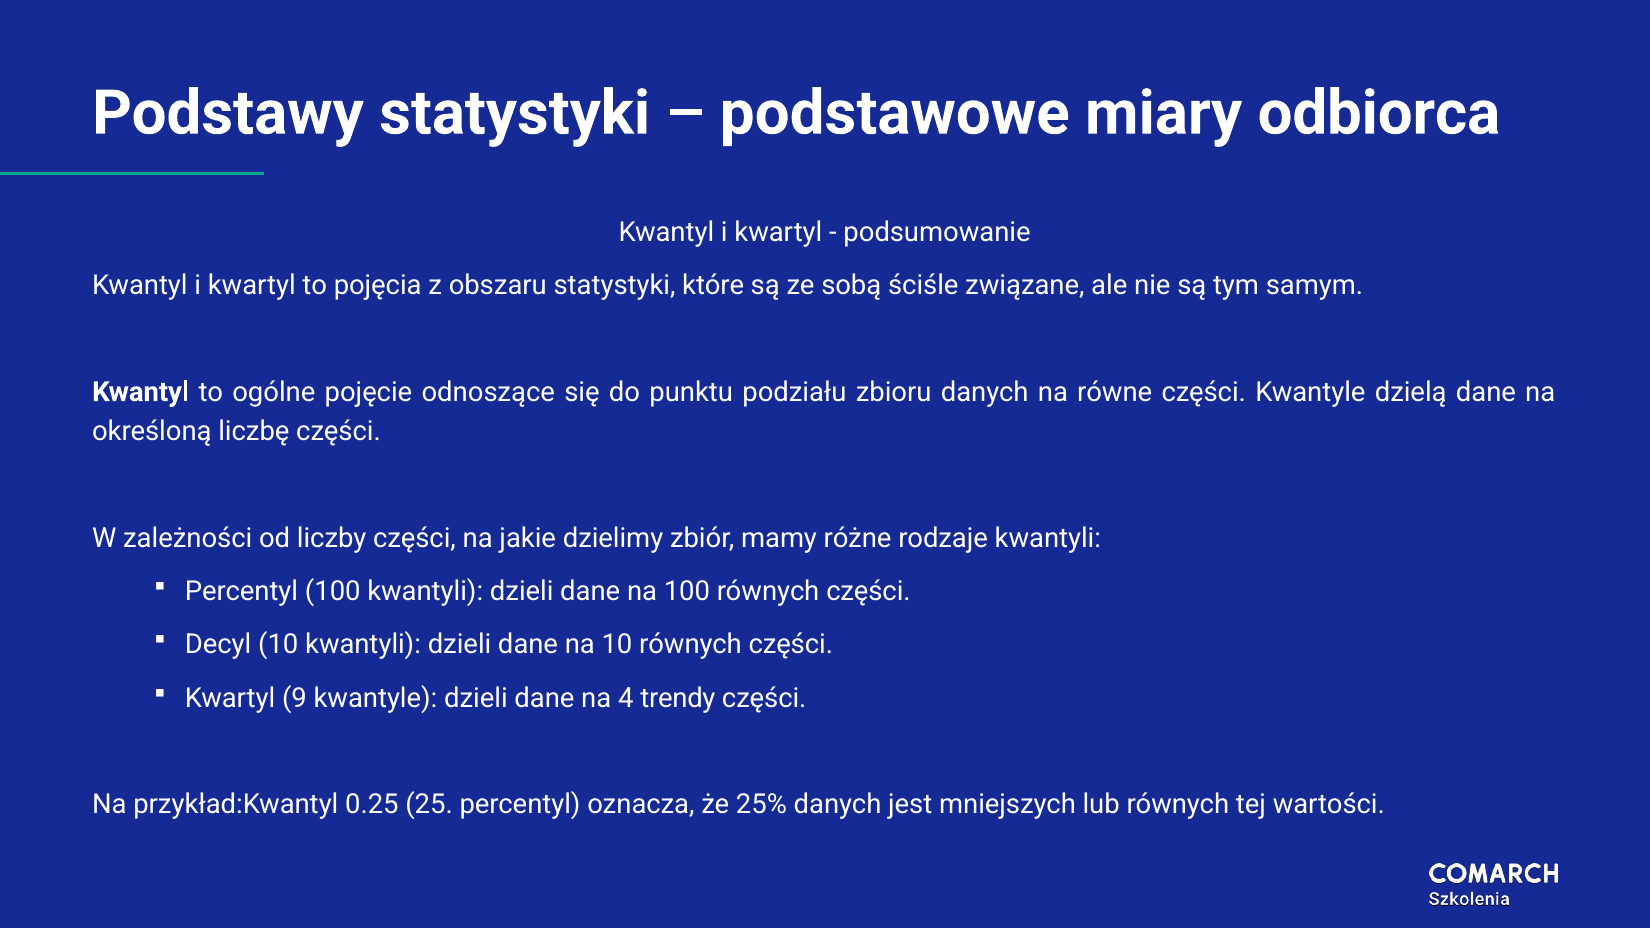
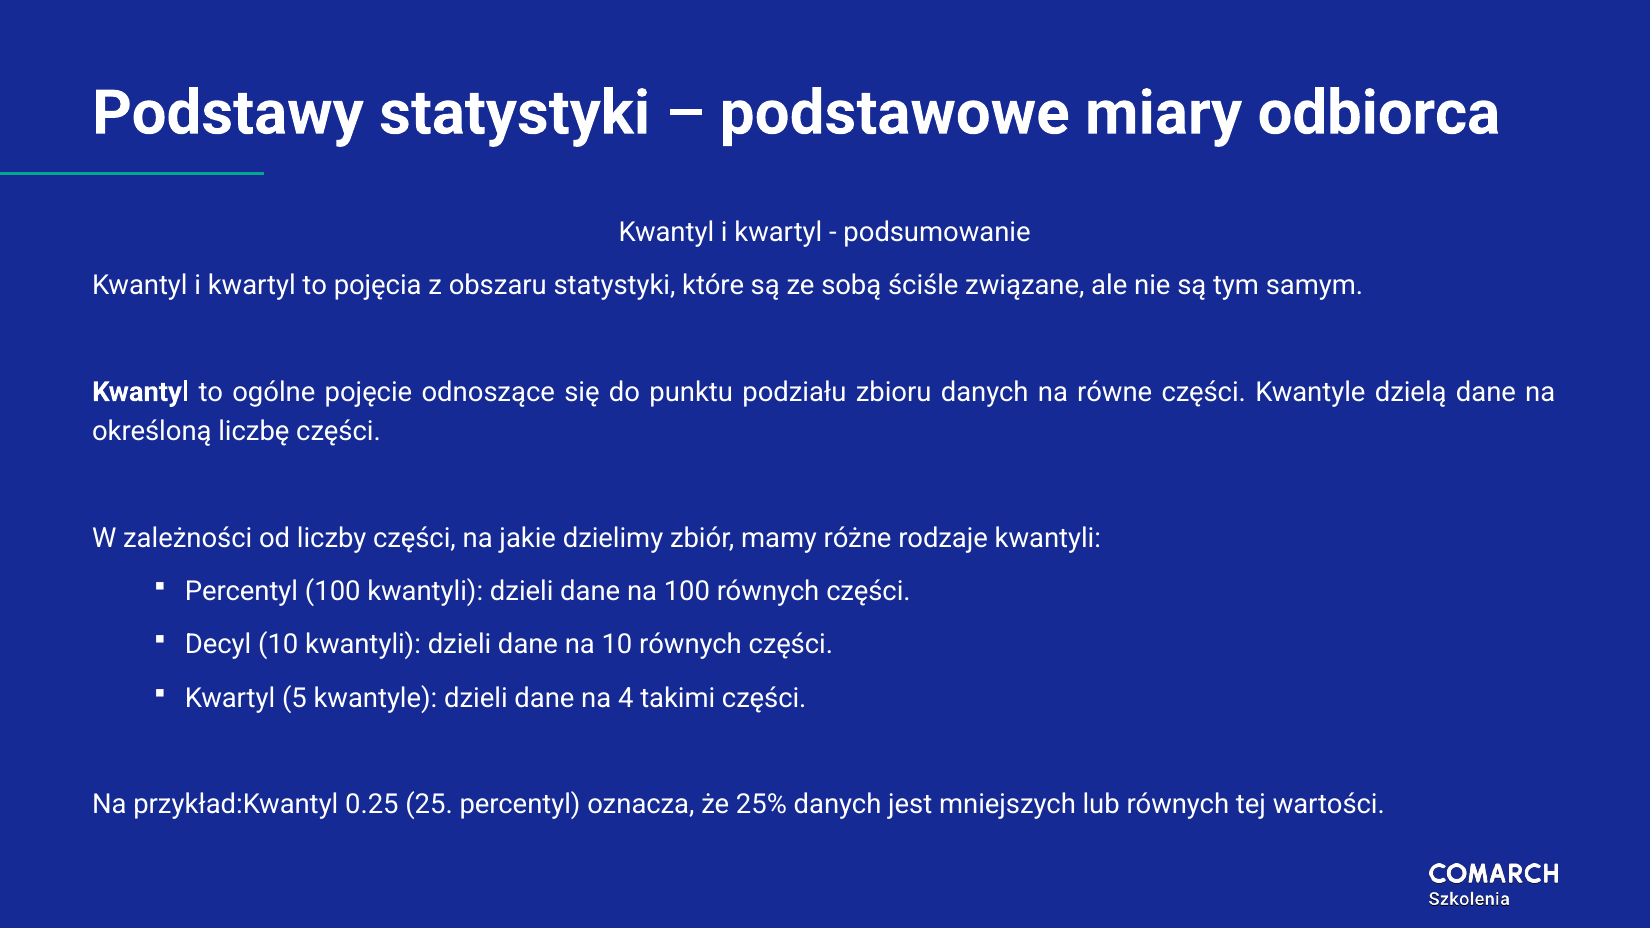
9: 9 -> 5
trendy: trendy -> takimi
